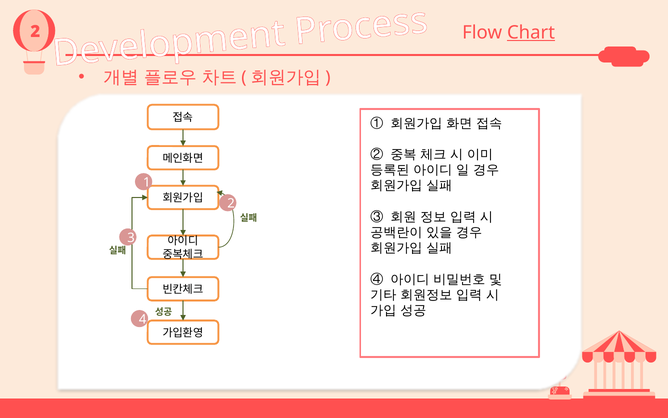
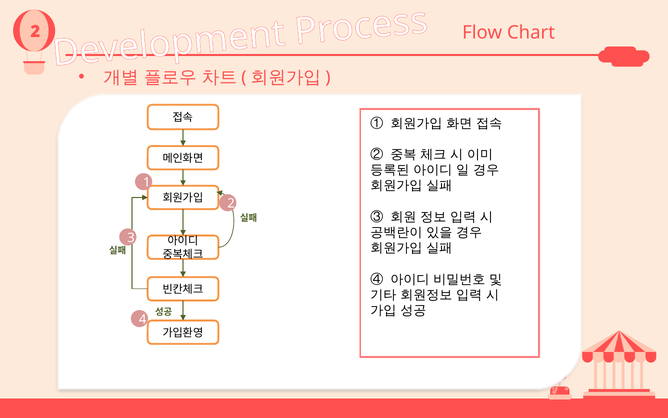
Chart underline: present -> none
